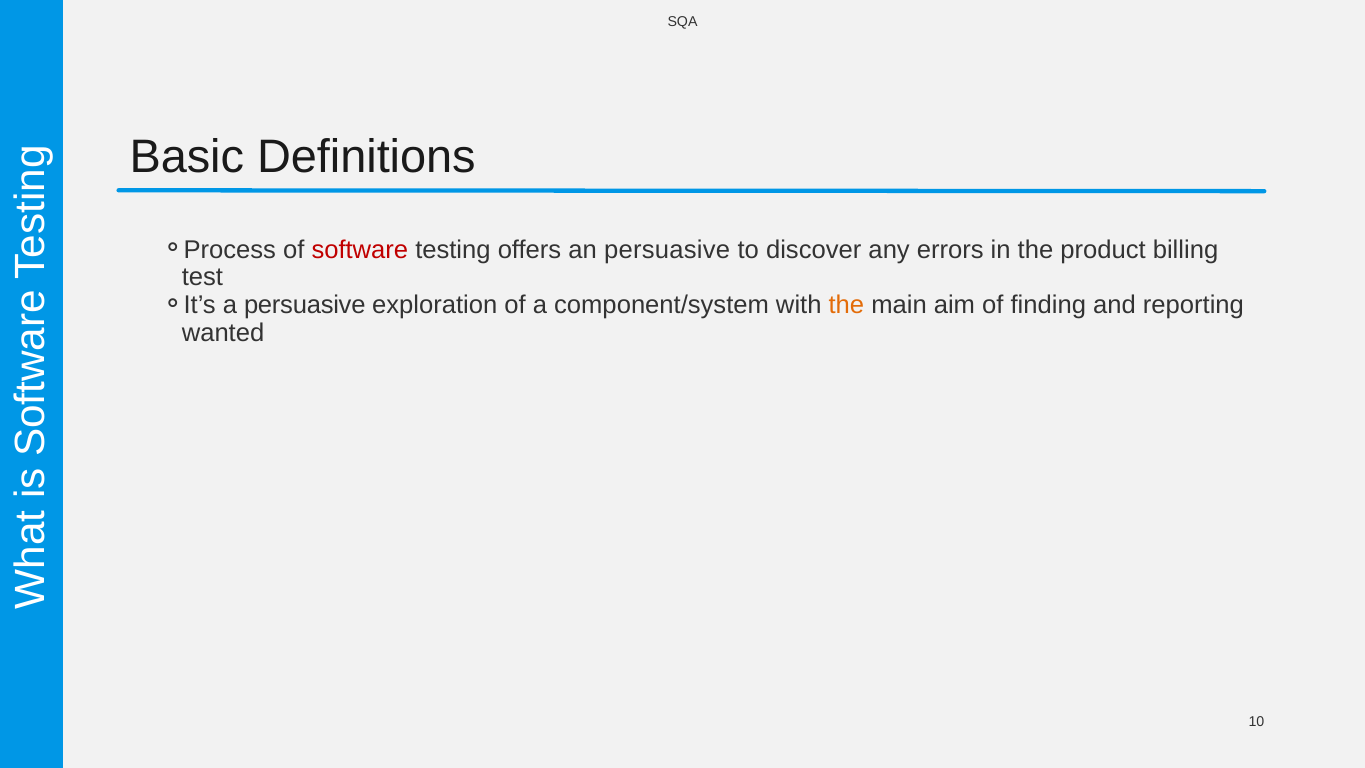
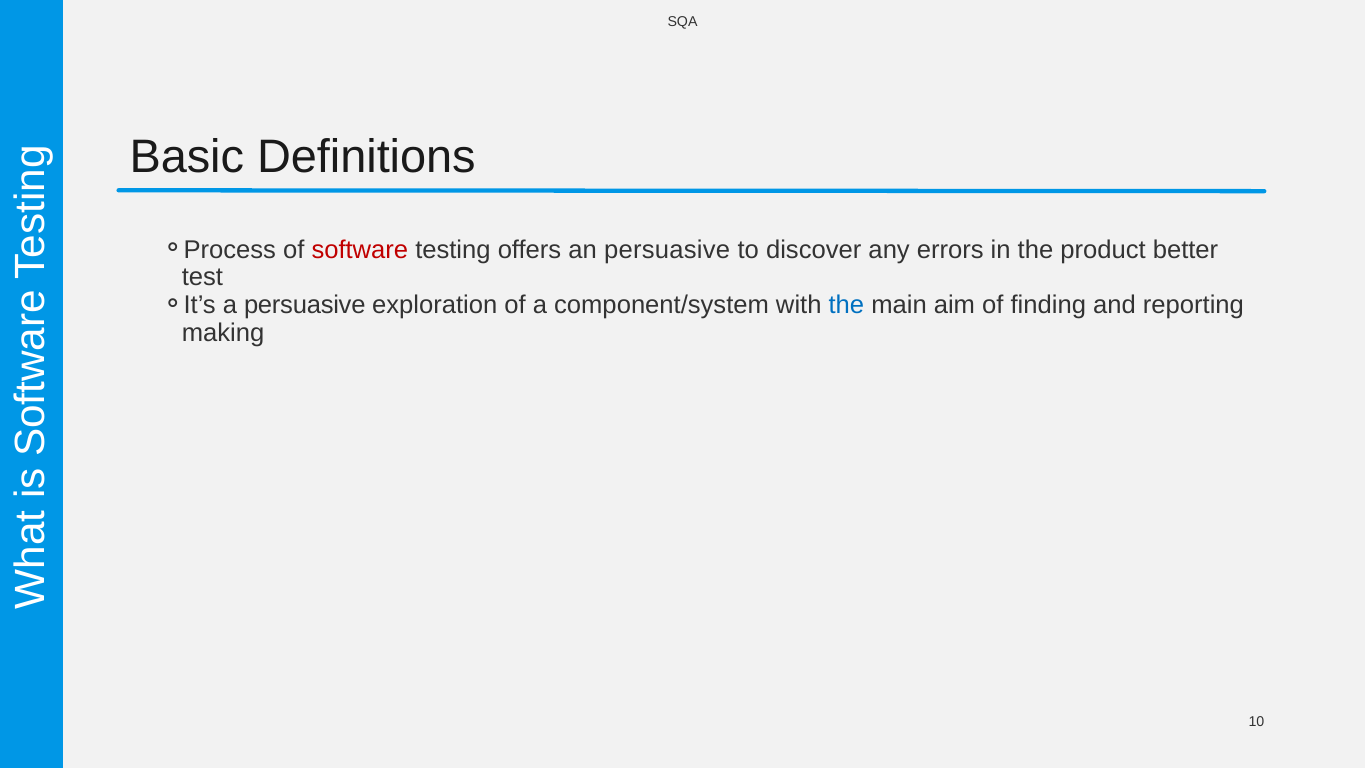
billing: billing -> better
the at (846, 305) colour: orange -> blue
wanted: wanted -> making
